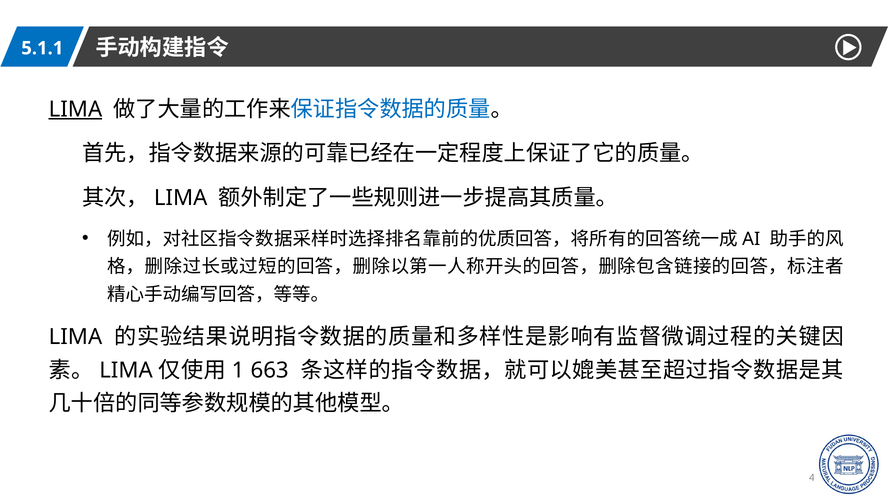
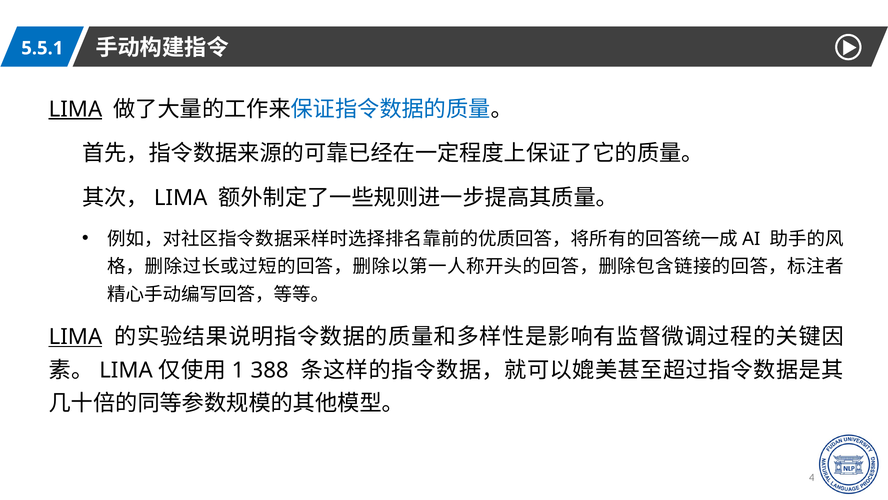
5.1.1: 5.1.1 -> 5.5.1
LIMA at (75, 337) underline: none -> present
663: 663 -> 388
